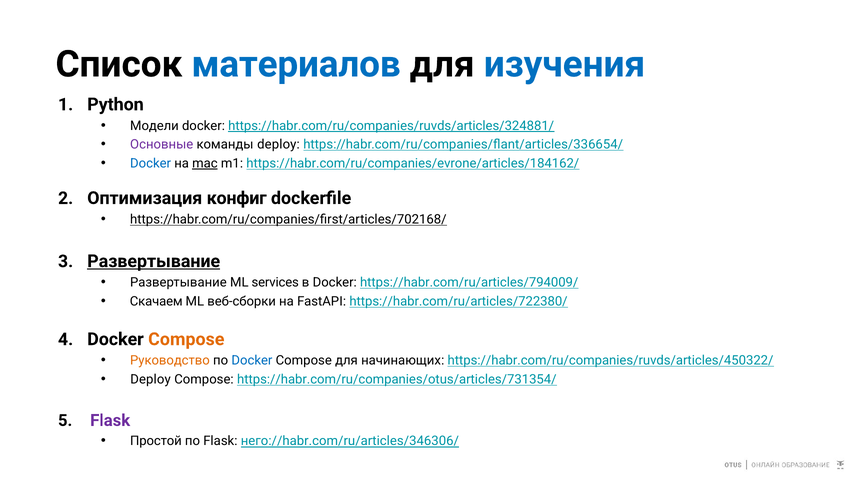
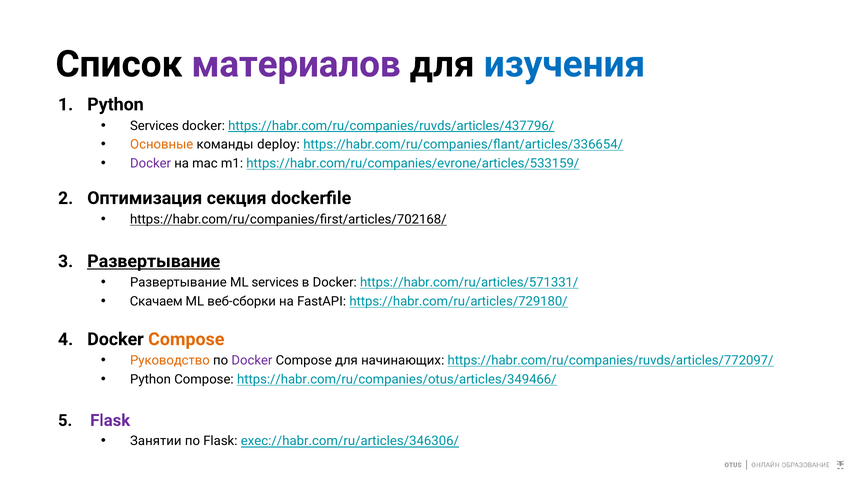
материалов colour: blue -> purple
Модели at (154, 126): Модели -> Services
https://habr.com/ru/companies/ruvds/articles/324881/: https://habr.com/ru/companies/ruvds/articles/324881/ -> https://habr.com/ru/companies/ruvds/articles/437796/
Основные colour: purple -> orange
Docker at (151, 164) colour: blue -> purple
mac underline: present -> none
https://habr.com/ru/companies/evrone/articles/184162/: https://habr.com/ru/companies/evrone/articles/184162/ -> https://habr.com/ru/companies/evrone/articles/533159/
конфиг: конфиг -> секция
https://habr.com/ru/articles/794009/: https://habr.com/ru/articles/794009/ -> https://habr.com/ru/articles/571331/
https://habr.com/ru/articles/722380/: https://habr.com/ru/articles/722380/ -> https://habr.com/ru/articles/729180/
Docker at (252, 361) colour: blue -> purple
https://habr.com/ru/companies/ruvds/articles/450322/: https://habr.com/ru/companies/ruvds/articles/450322/ -> https://habr.com/ru/companies/ruvds/articles/772097/
Deploy at (150, 380): Deploy -> Python
https://habr.com/ru/companies/otus/articles/731354/: https://habr.com/ru/companies/otus/articles/731354/ -> https://habr.com/ru/companies/otus/articles/349466/
Простой: Простой -> Занятии
него://habr.com/ru/articles/346306/: него://habr.com/ru/articles/346306/ -> exec://habr.com/ru/articles/346306/
